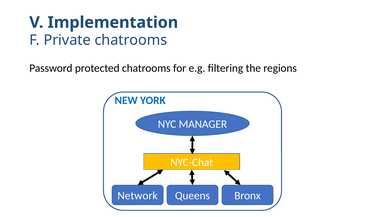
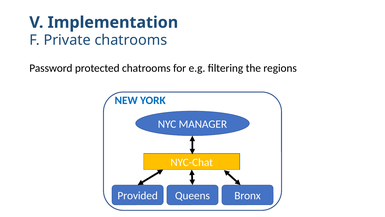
Network: Network -> Provided
